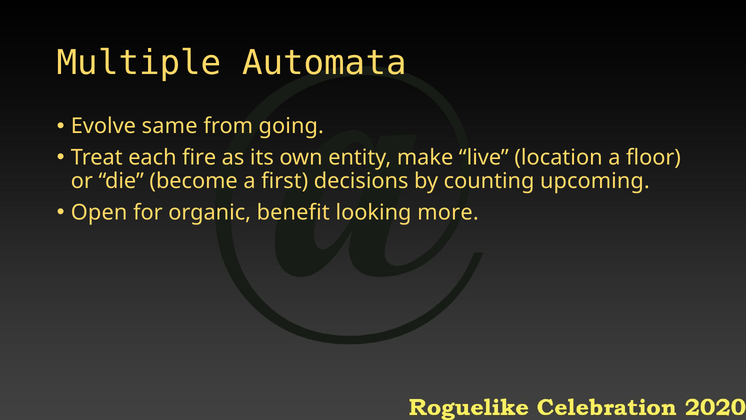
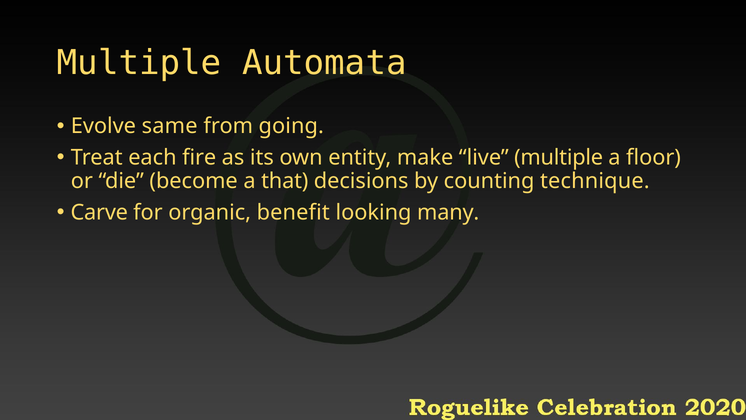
live location: location -> multiple
first: first -> that
upcoming: upcoming -> technique
Open: Open -> Carve
more: more -> many
